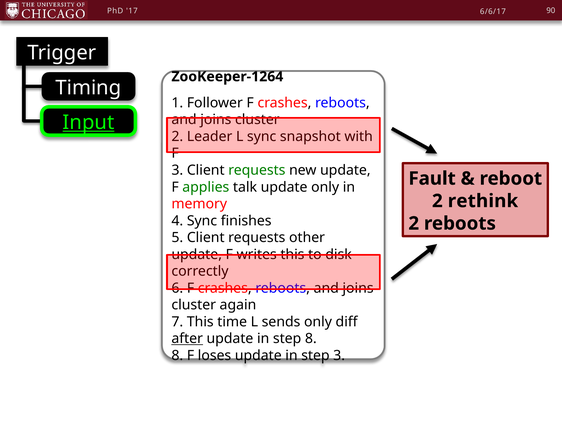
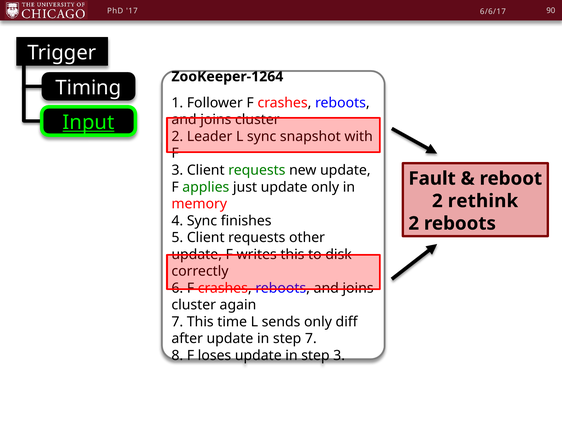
talk: talk -> just
after underline: present -> none
step 8: 8 -> 7
